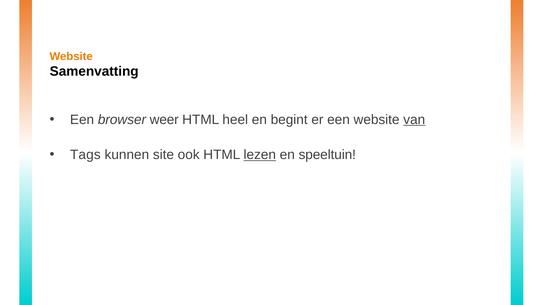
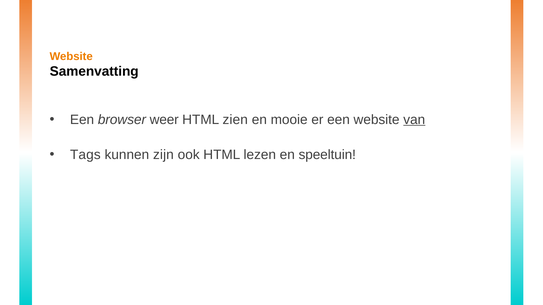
heel: heel -> zien
begint: begint -> mooie
site: site -> zijn
lezen underline: present -> none
